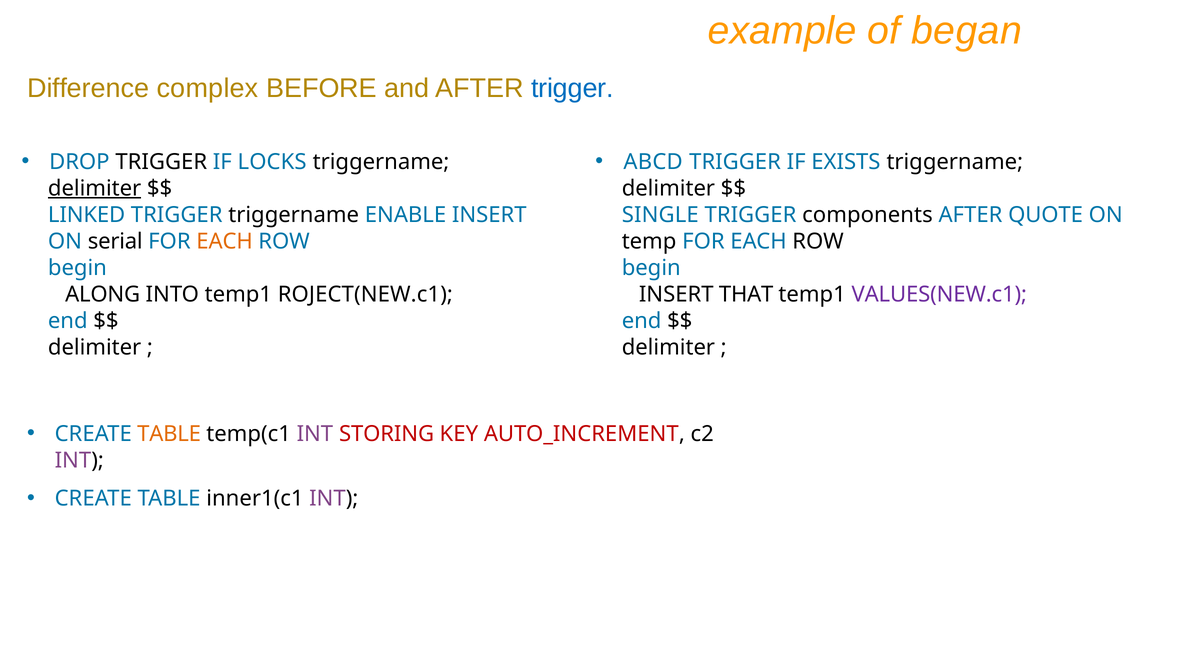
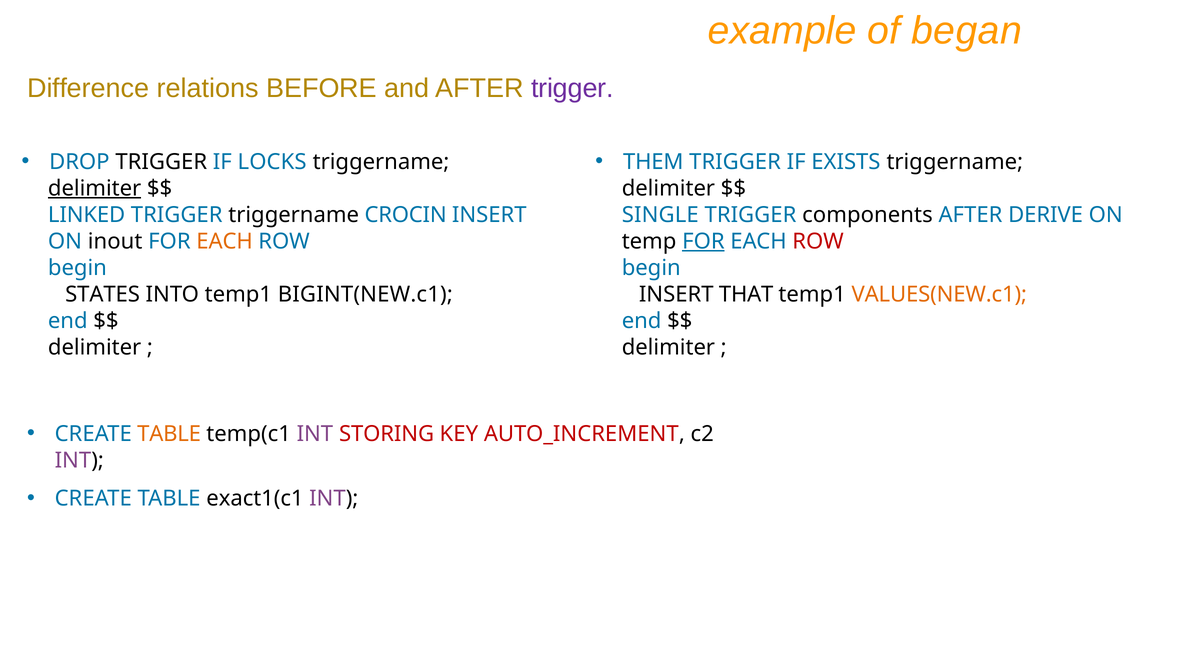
complex: complex -> relations
trigger at (572, 89) colour: blue -> purple
ABCD: ABCD -> THEM
ENABLE: ENABLE -> CROCIN
QUOTE: QUOTE -> DERIVE
serial: serial -> inout
FOR at (703, 241) underline: none -> present
ROW at (818, 241) colour: black -> red
ALONG: ALONG -> STATES
ROJECT(NEW.c1: ROJECT(NEW.c1 -> BIGINT(NEW.c1
VALUES(NEW.c1 colour: purple -> orange
inner1(c1: inner1(c1 -> exact1(c1
